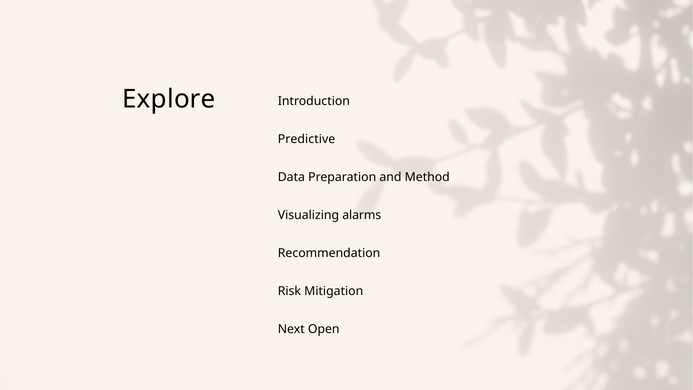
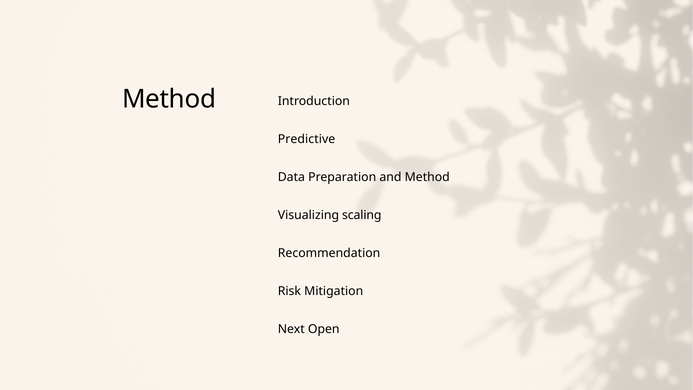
Explore at (169, 99): Explore -> Method
alarms: alarms -> scaling
